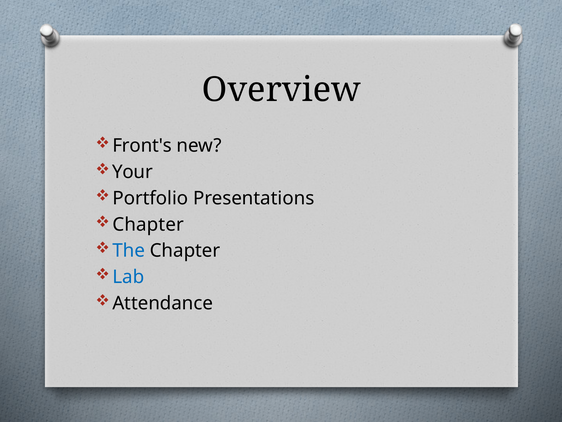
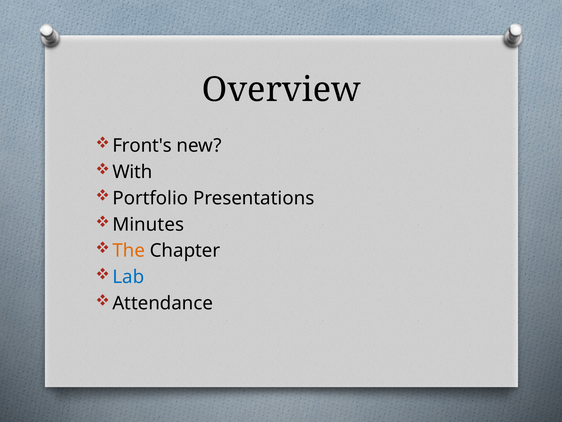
Your: Your -> With
Chapter at (148, 224): Chapter -> Minutes
The colour: blue -> orange
